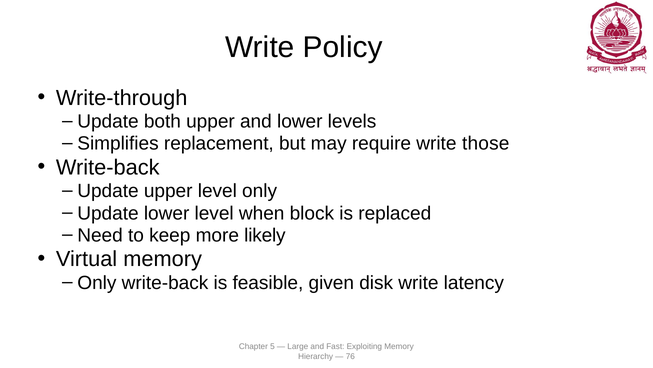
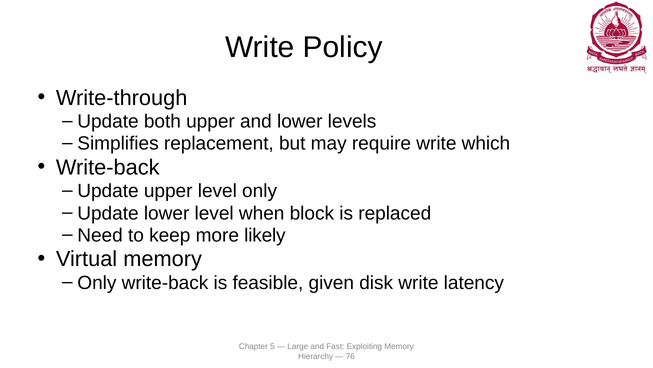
those: those -> which
